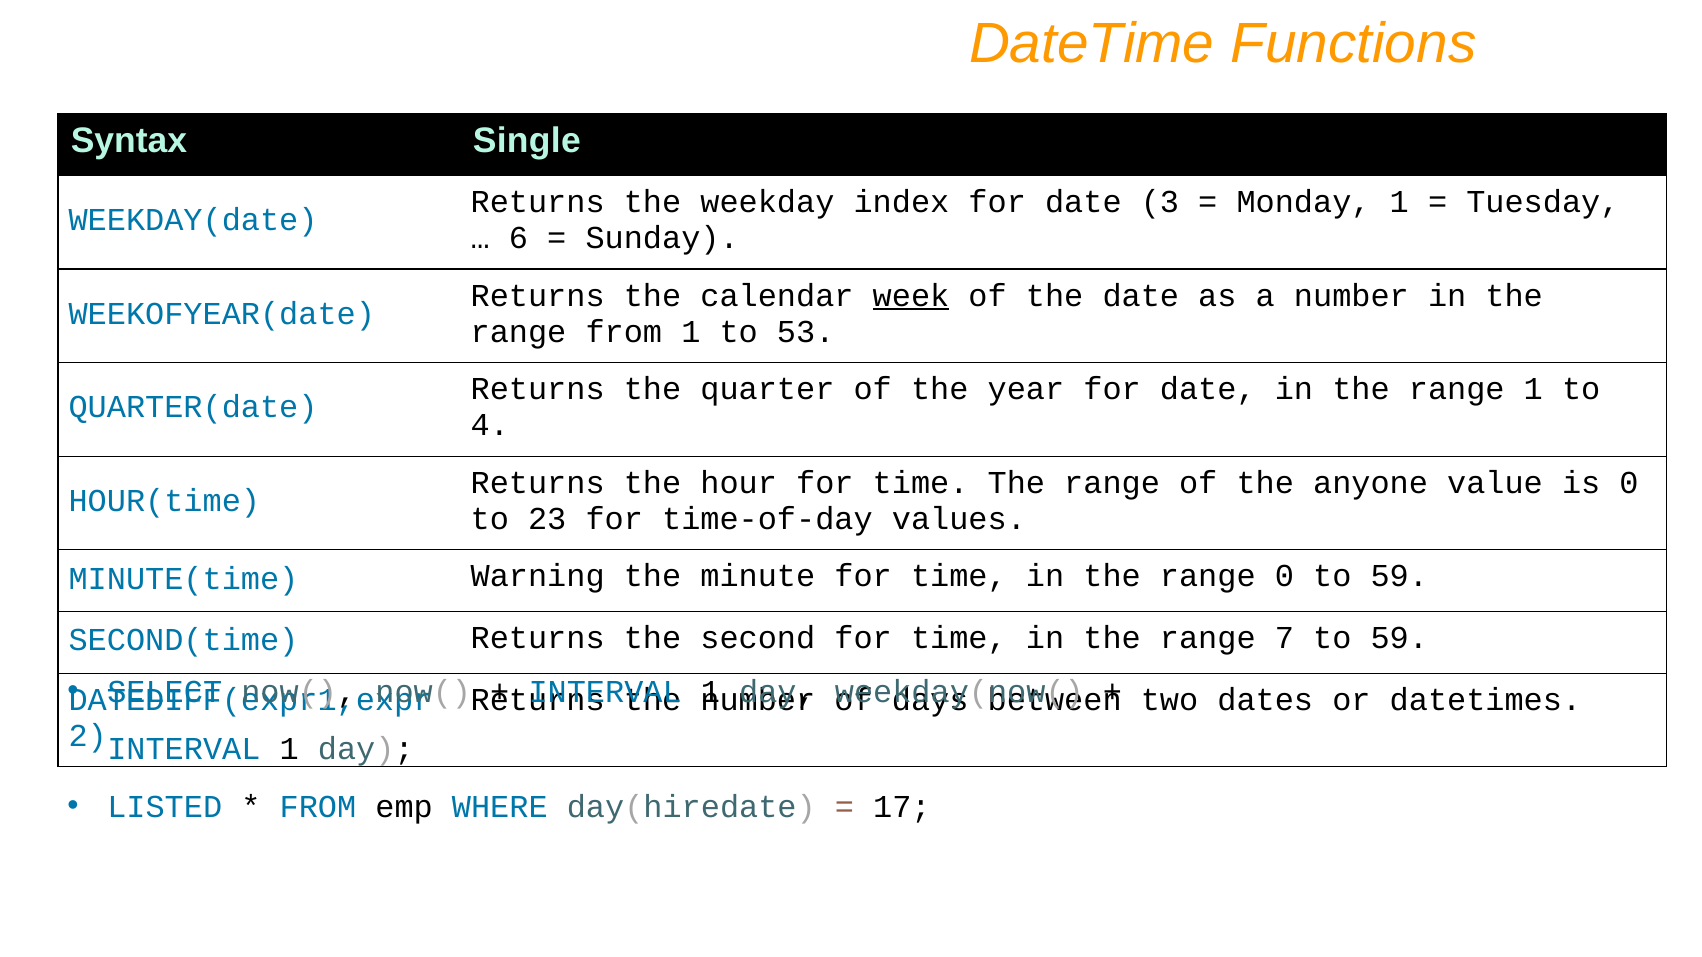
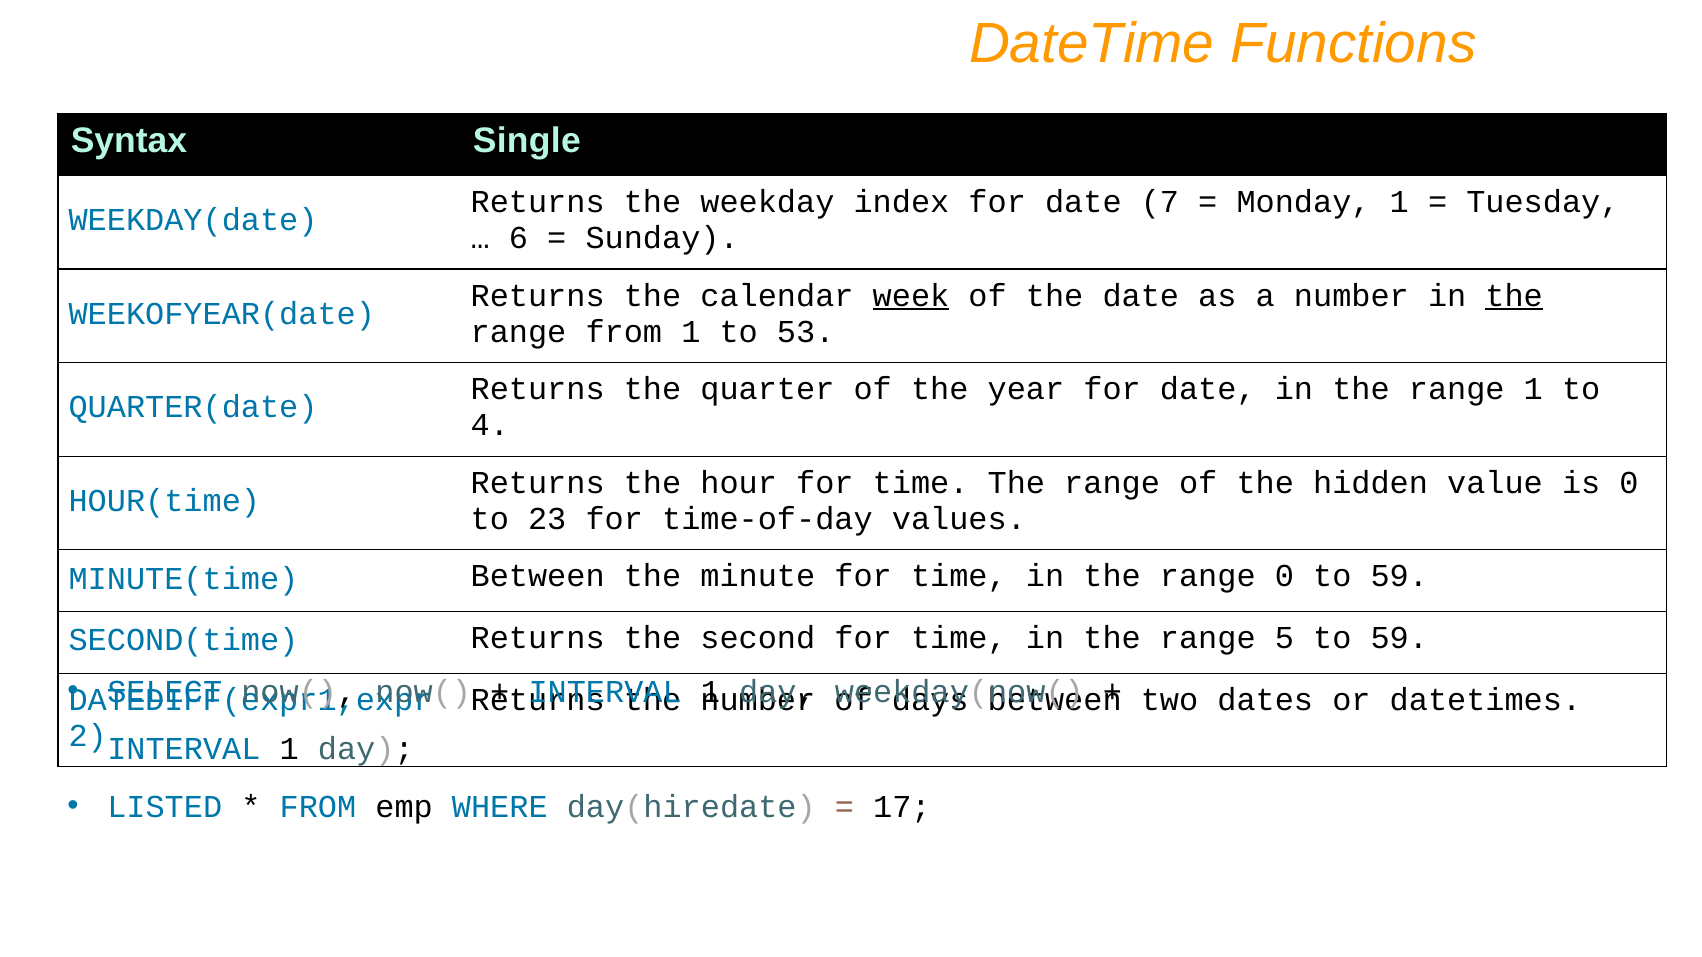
3: 3 -> 7
the at (1514, 296) underline: none -> present
anyone: anyone -> hidden
MINUTE(time Warning: Warning -> Between
7: 7 -> 5
